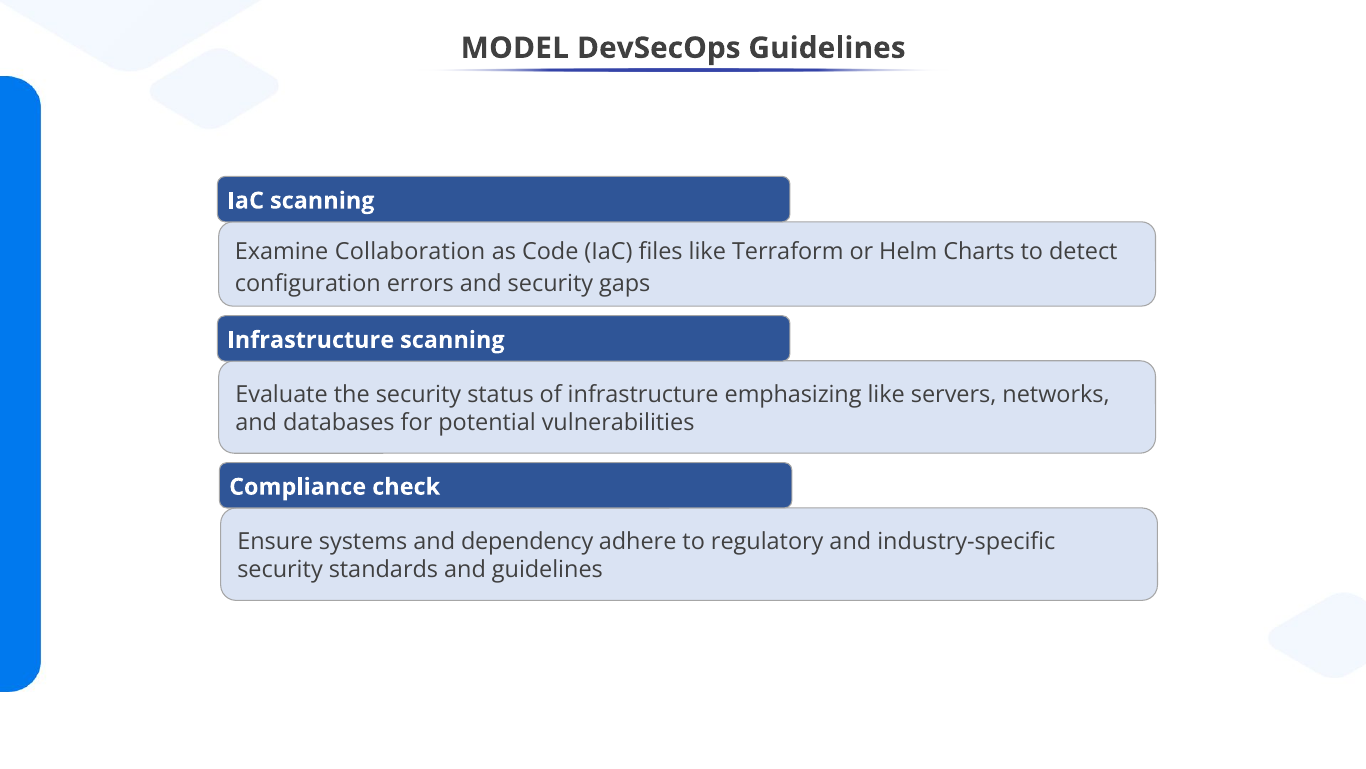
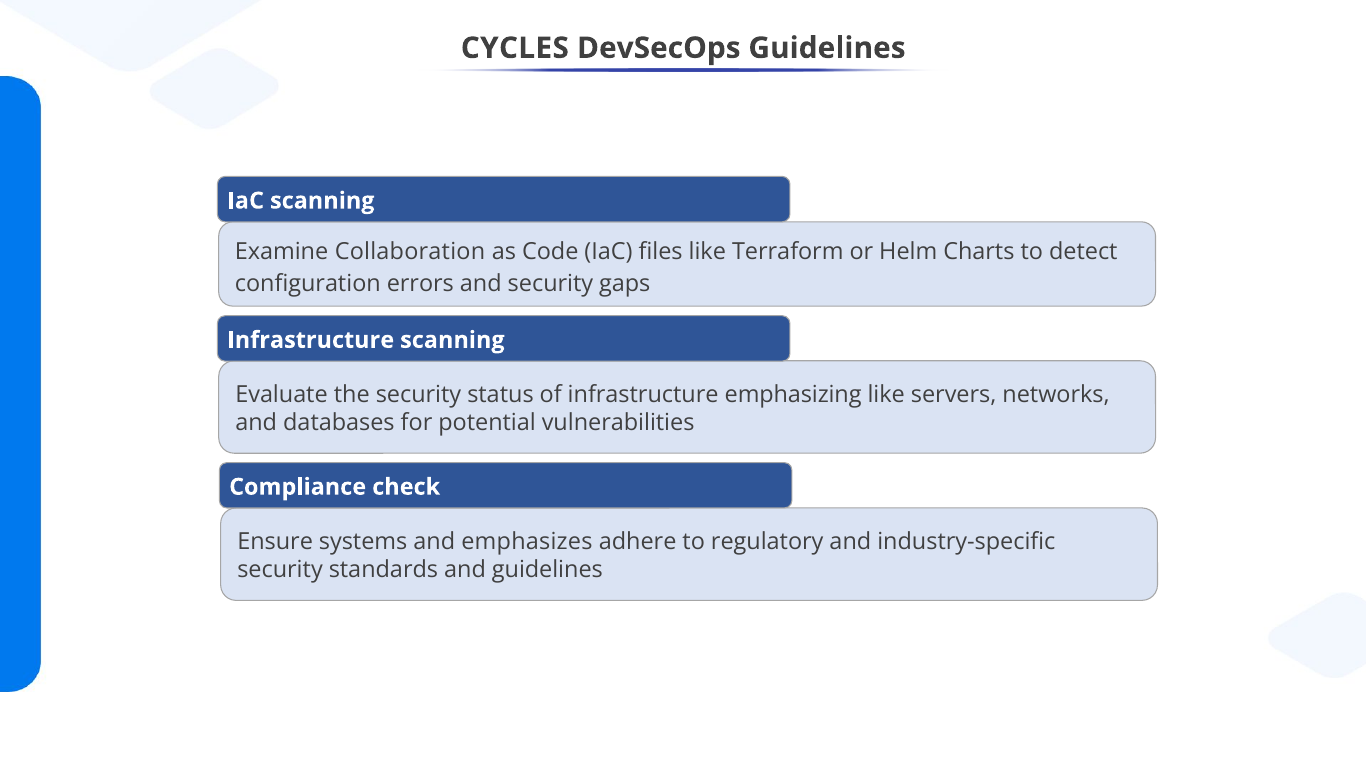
MODEL: MODEL -> CYCLES
dependency: dependency -> emphasizes
